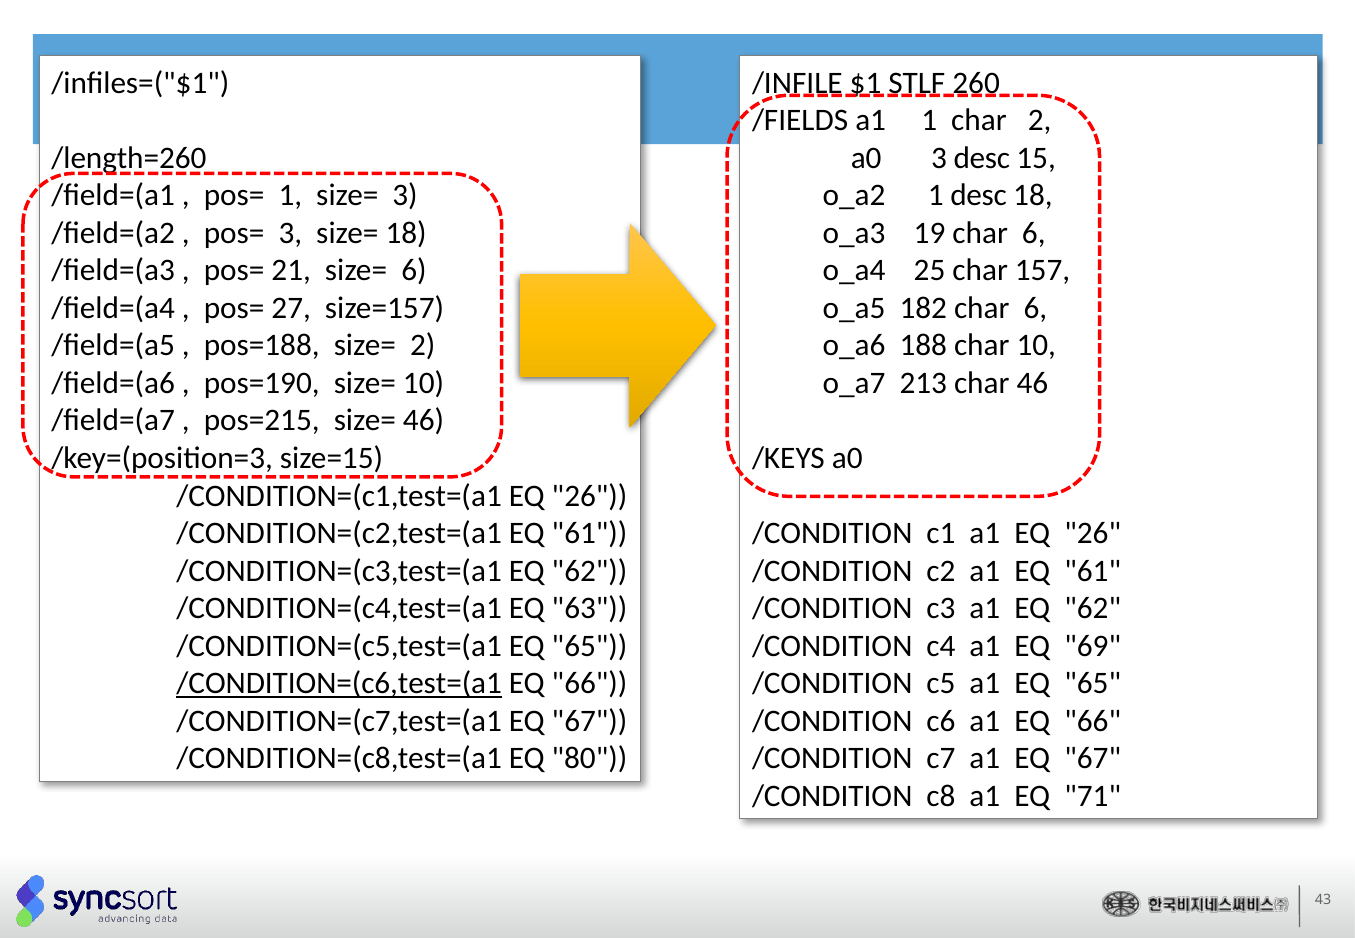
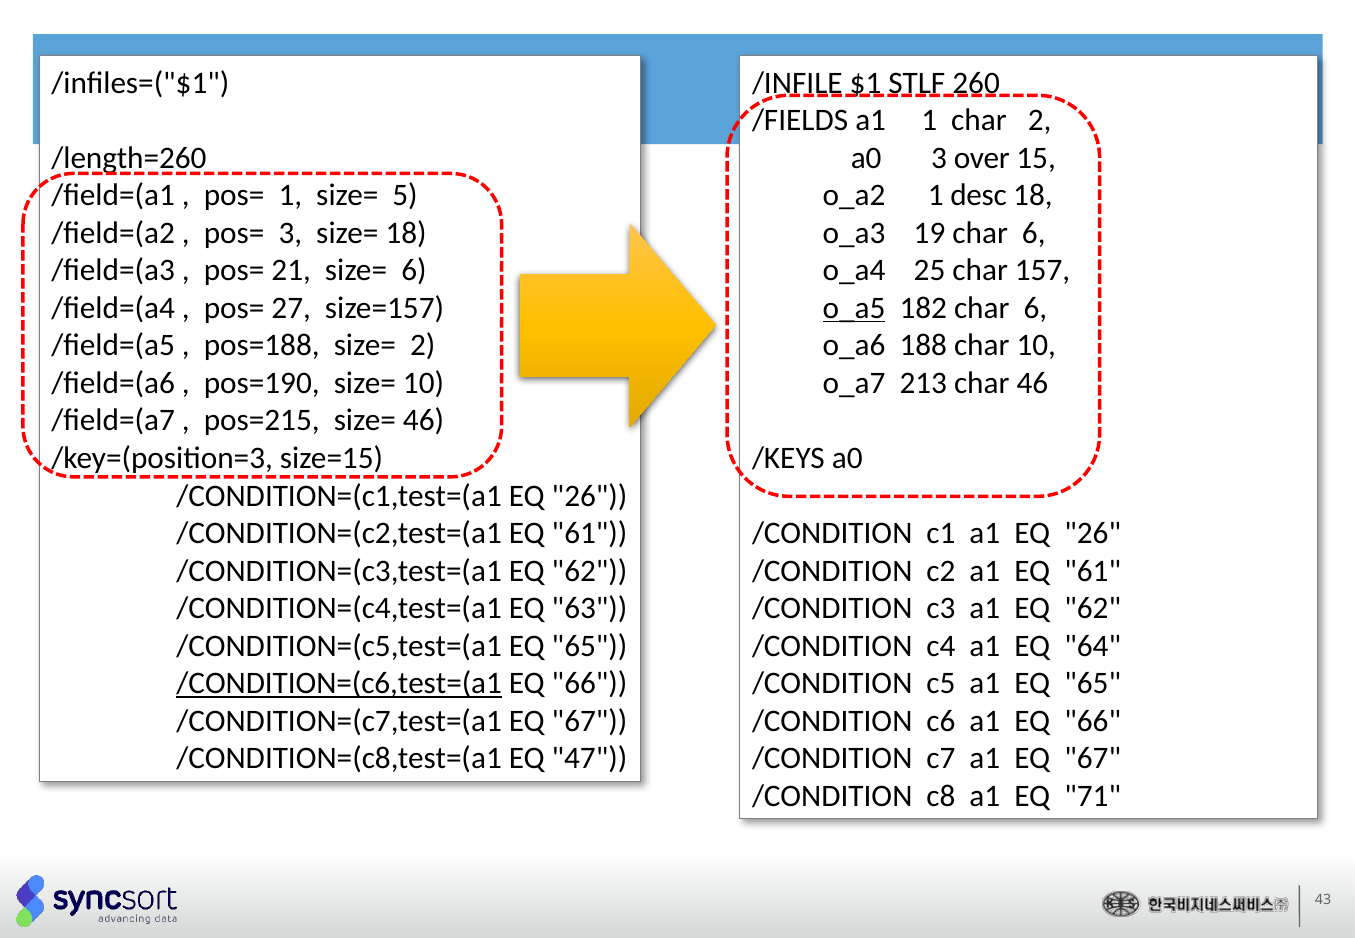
3 desc: desc -> over
size= 3: 3 -> 5
o_a5 underline: none -> present
69: 69 -> 64
80: 80 -> 47
